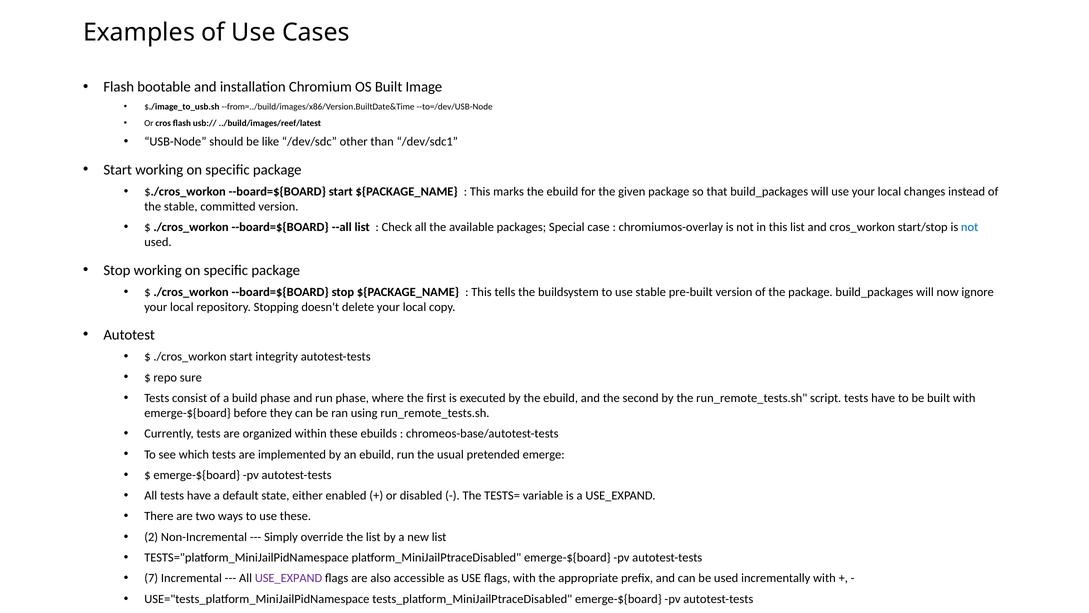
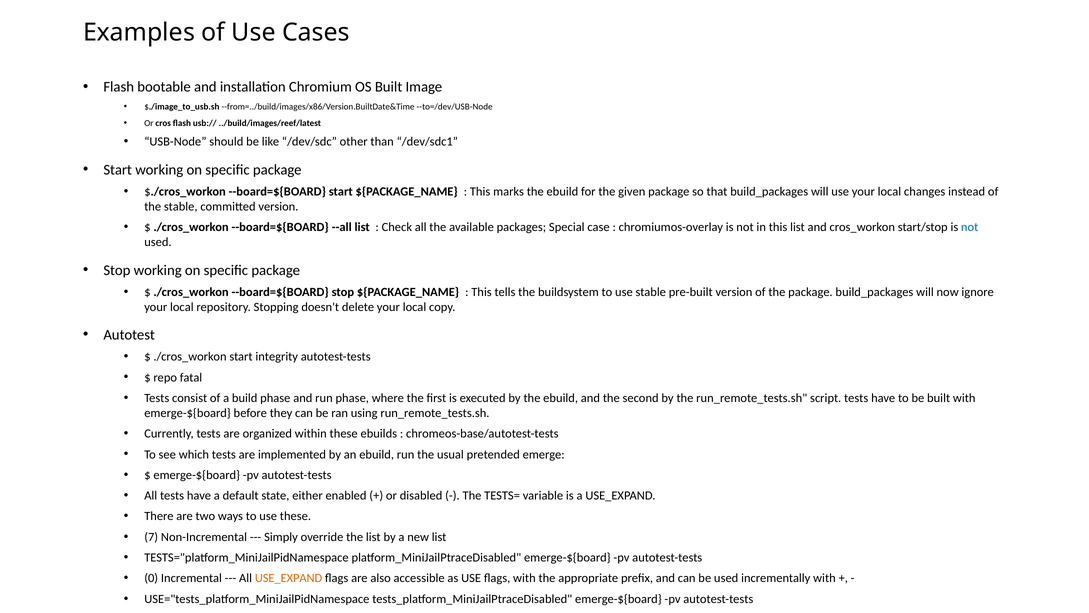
sure: sure -> fatal
2: 2 -> 7
7: 7 -> 0
USE_EXPAND at (289, 578) colour: purple -> orange
